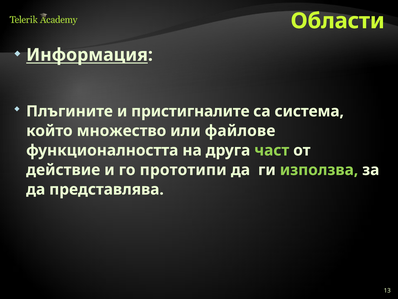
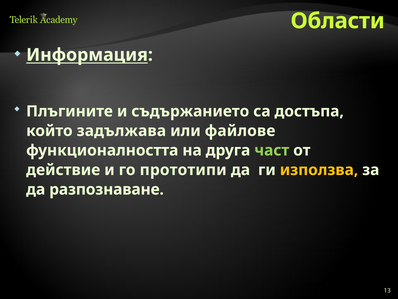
пристигналите: пристигналите -> съдържанието
система: система -> достъпа
множество: множество -> задължава
използва colour: light green -> yellow
представлява: представлява -> разпознаване
